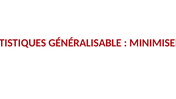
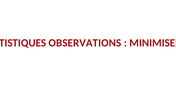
GÉNÉRALISABLE: GÉNÉRALISABLE -> OBSERVATIONS
